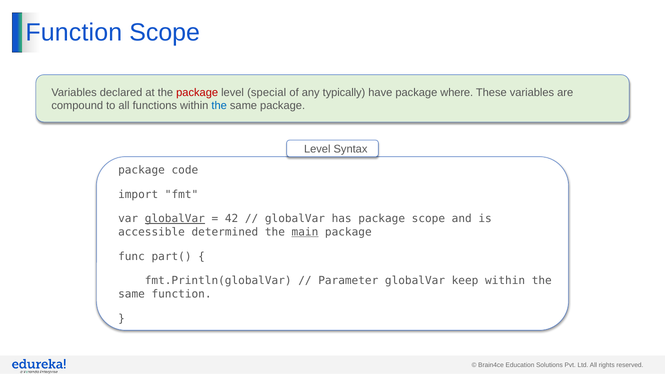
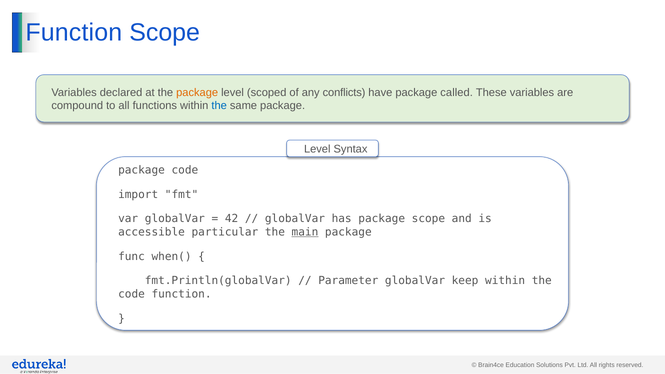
package at (197, 93) colour: red -> orange
special: special -> scoped
typically: typically -> conflicts
where: where -> called
globalVar at (175, 219) underline: present -> none
determined: determined -> particular
part(: part( -> when(
same at (132, 294): same -> code
